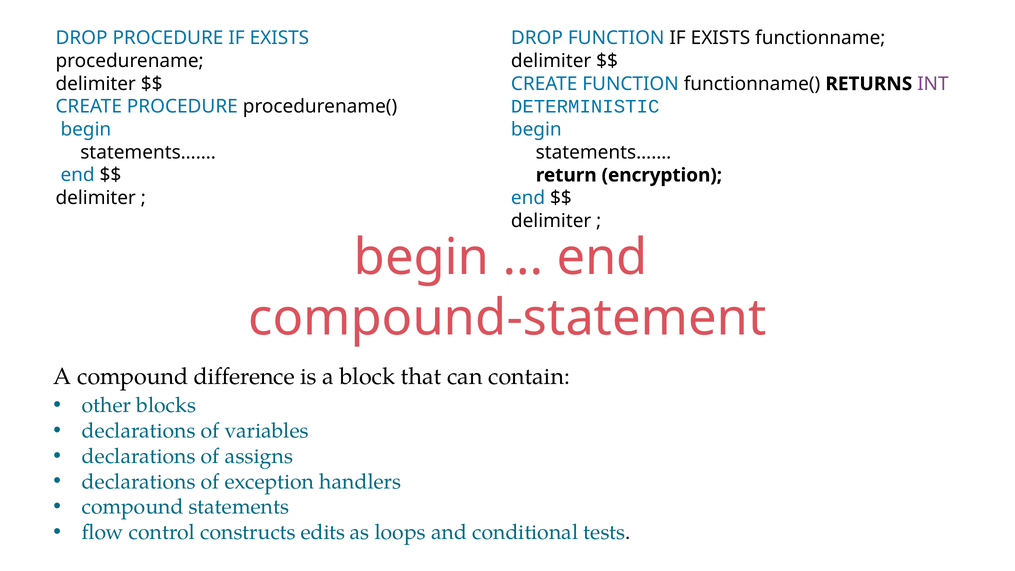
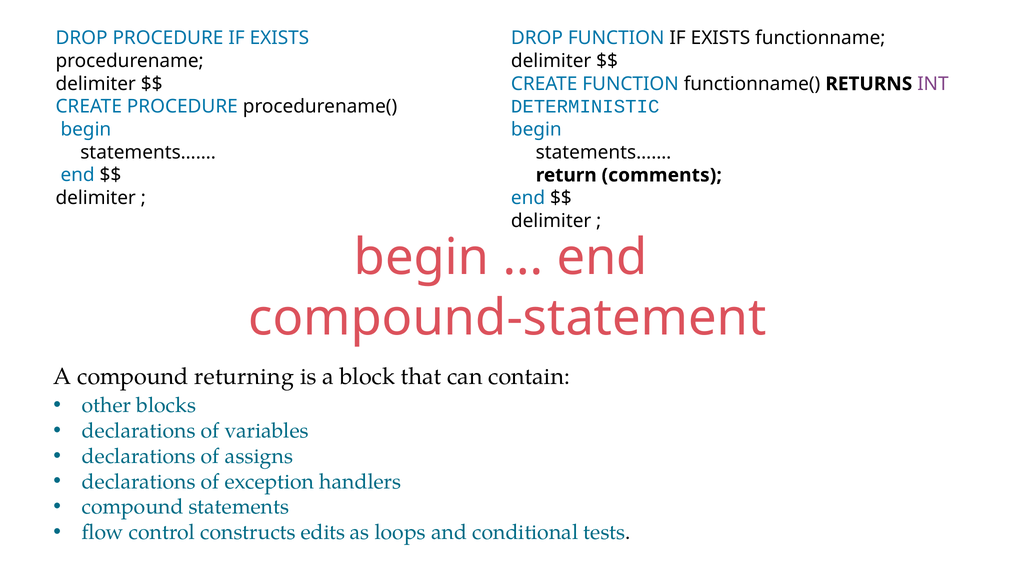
encryption: encryption -> comments
difference: difference -> returning
